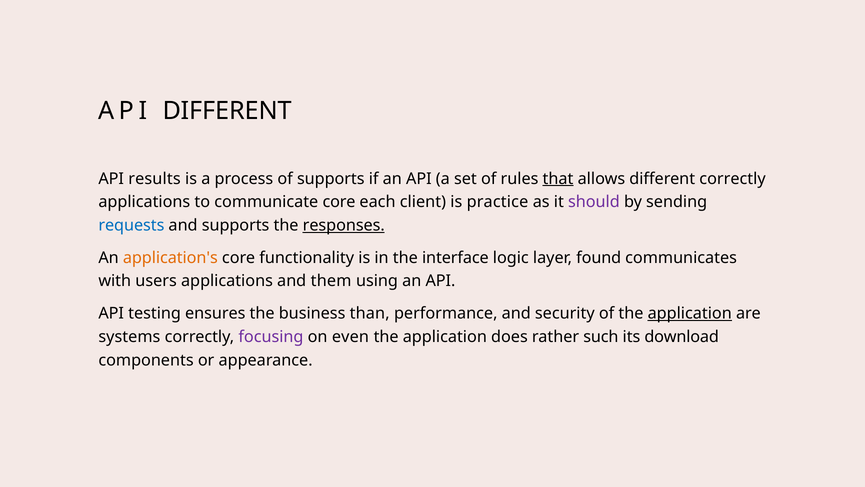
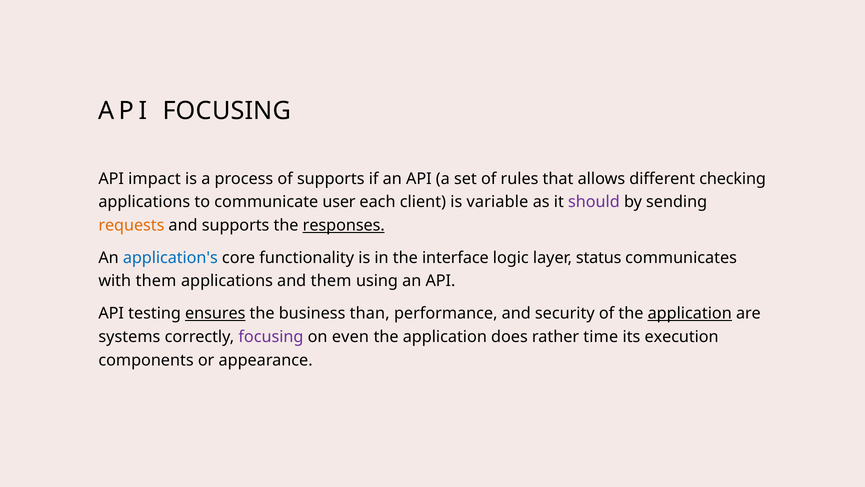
API DIFFERENT: DIFFERENT -> FOCUSING
results: results -> impact
that underline: present -> none
different correctly: correctly -> checking
communicate core: core -> user
practice: practice -> variable
requests colour: blue -> orange
application's colour: orange -> blue
found: found -> status
with users: users -> them
ensures underline: none -> present
such: such -> time
download: download -> execution
